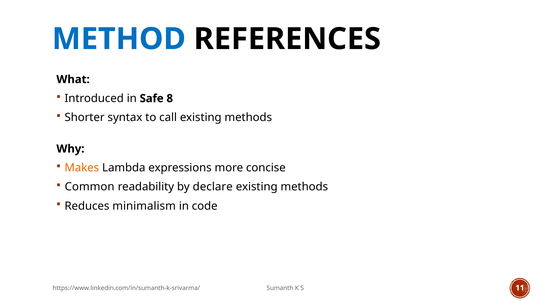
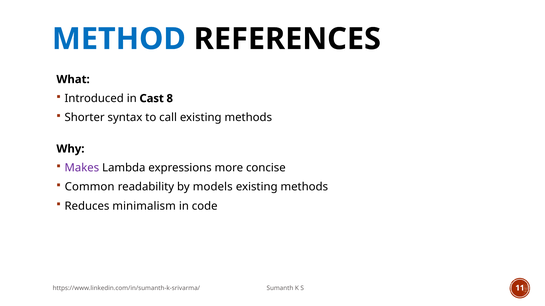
Safe: Safe -> Cast
Makes colour: orange -> purple
declare: declare -> models
